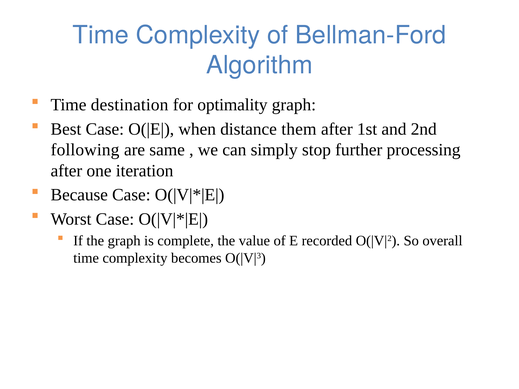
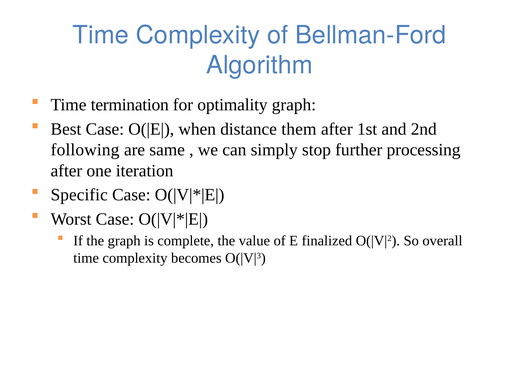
destination: destination -> termination
Because: Because -> Specific
recorded: recorded -> finalized
